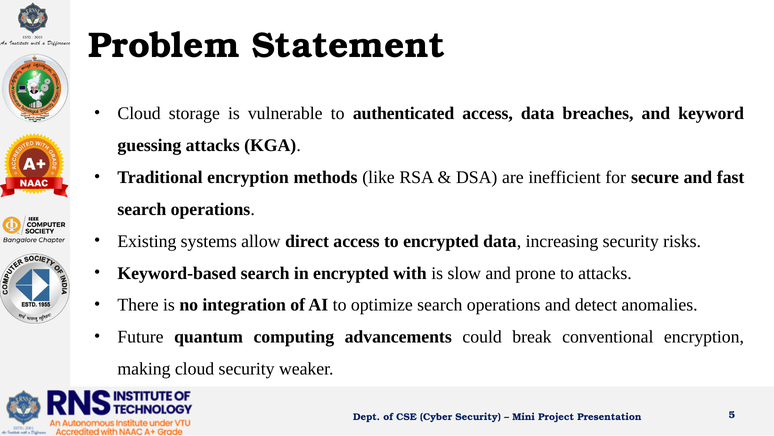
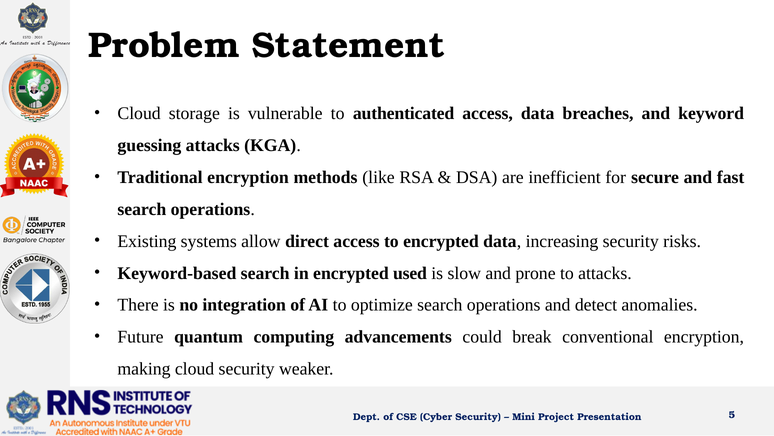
with: with -> used
